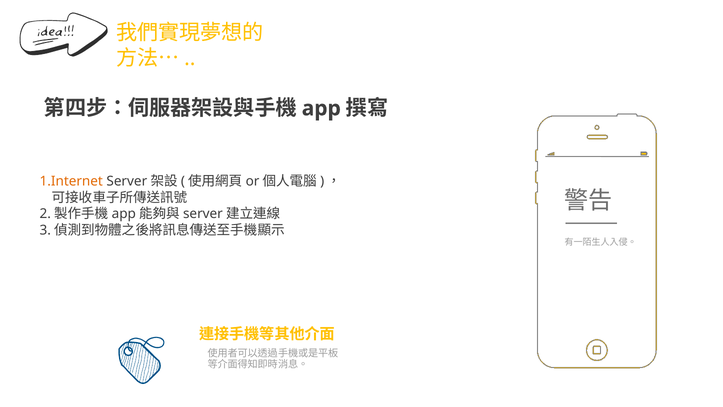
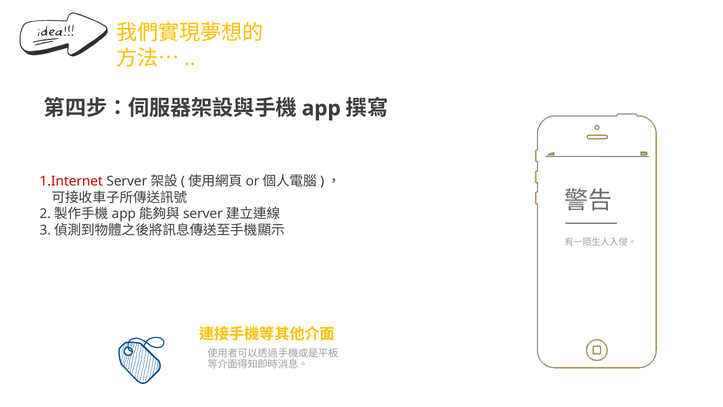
1.Internet colour: orange -> red
